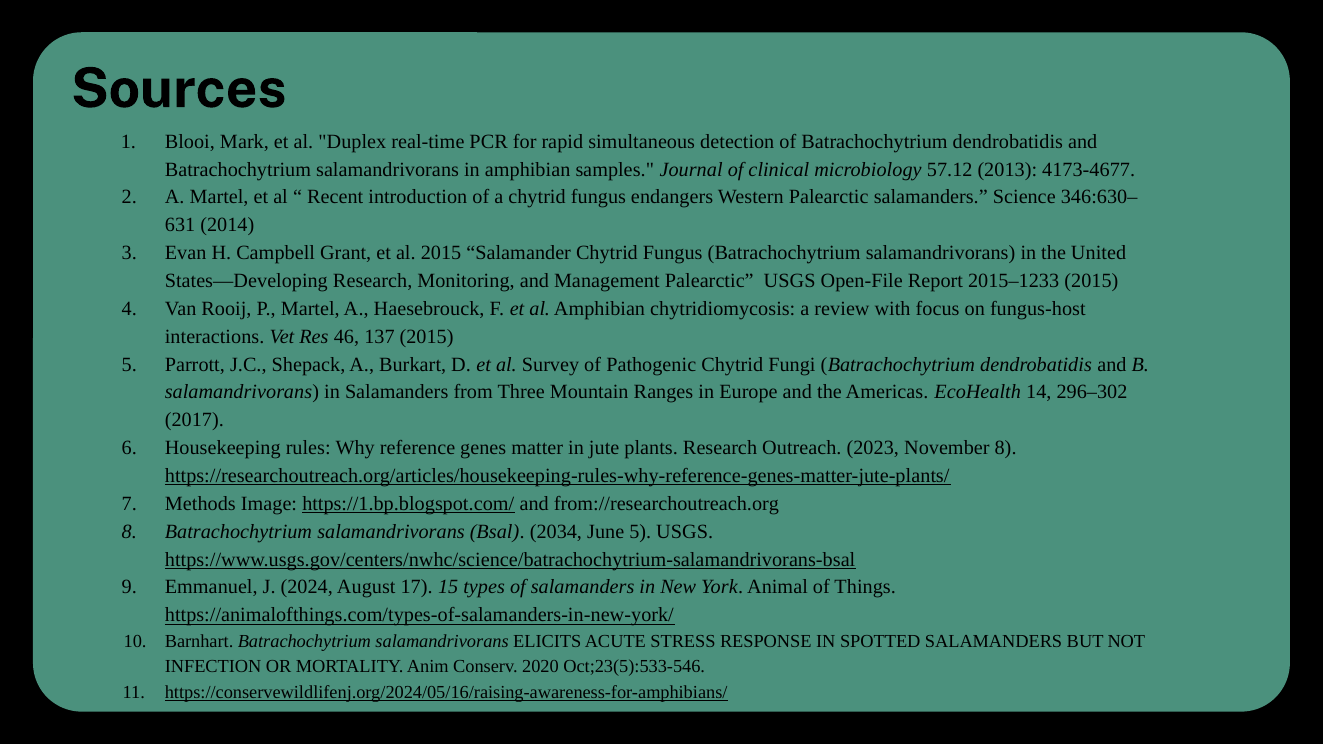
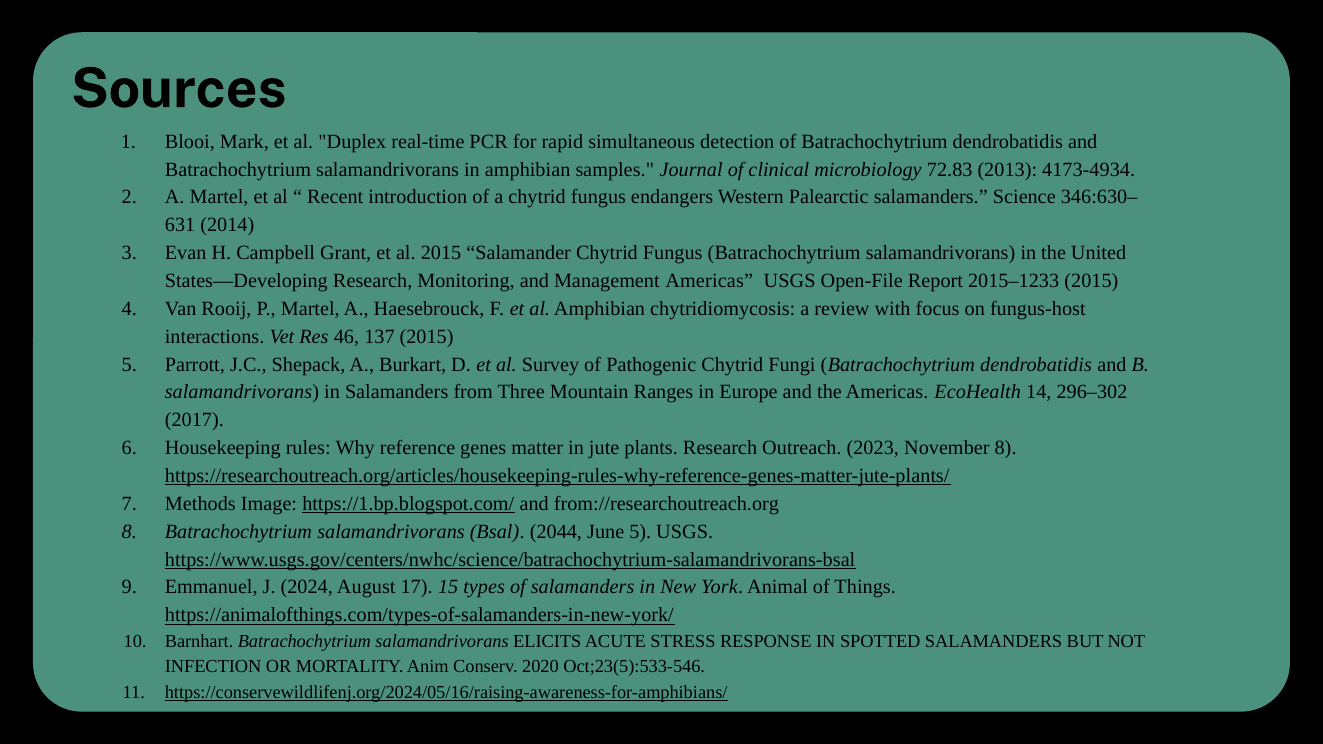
57.12: 57.12 -> 72.83
4173-4677: 4173-4677 -> 4173-4934
Management Palearctic: Palearctic -> Americas
2034: 2034 -> 2044
